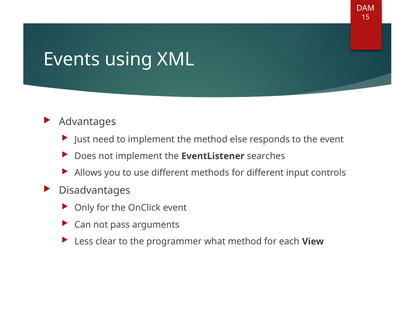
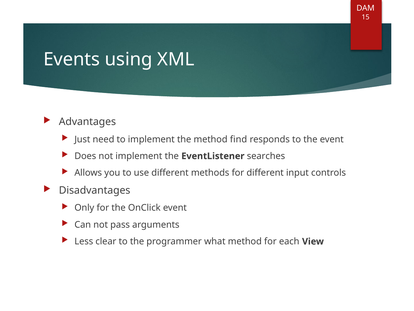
else: else -> find
